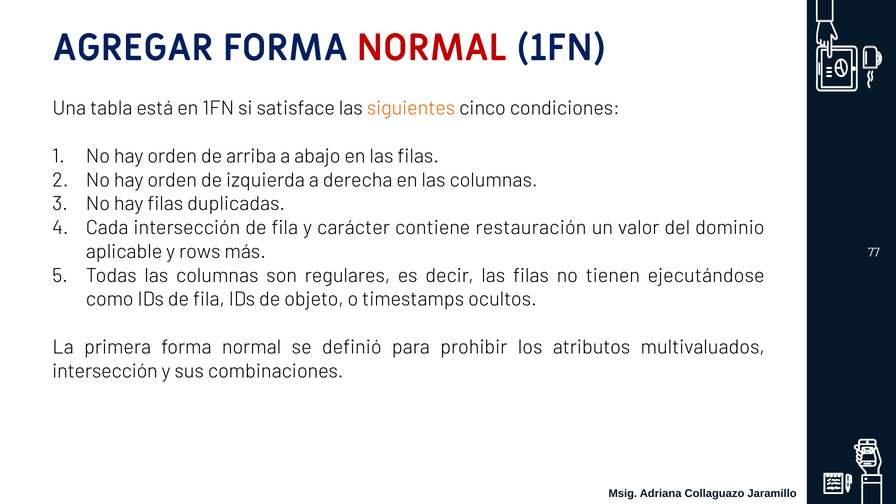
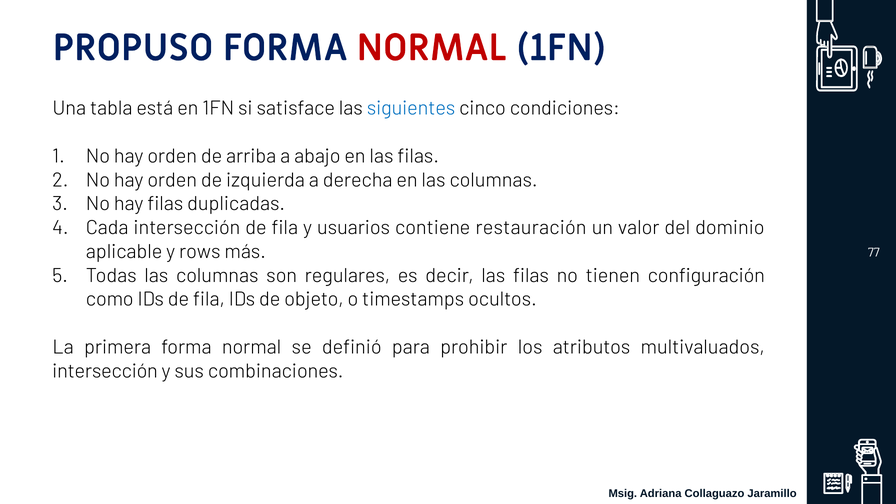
AGREGAR: AGREGAR -> PROPUSO
siguientes colour: orange -> blue
carácter: carácter -> usuarios
ejecutándose: ejecutándose -> configuración
